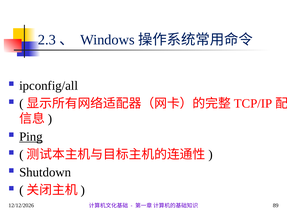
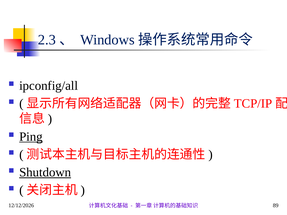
Shutdown underline: none -> present
